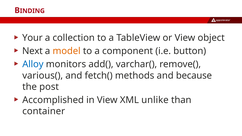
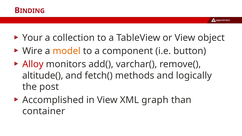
Next: Next -> Wire
Alloy colour: blue -> red
various(: various( -> altitude(
because: because -> logically
unlike: unlike -> graph
